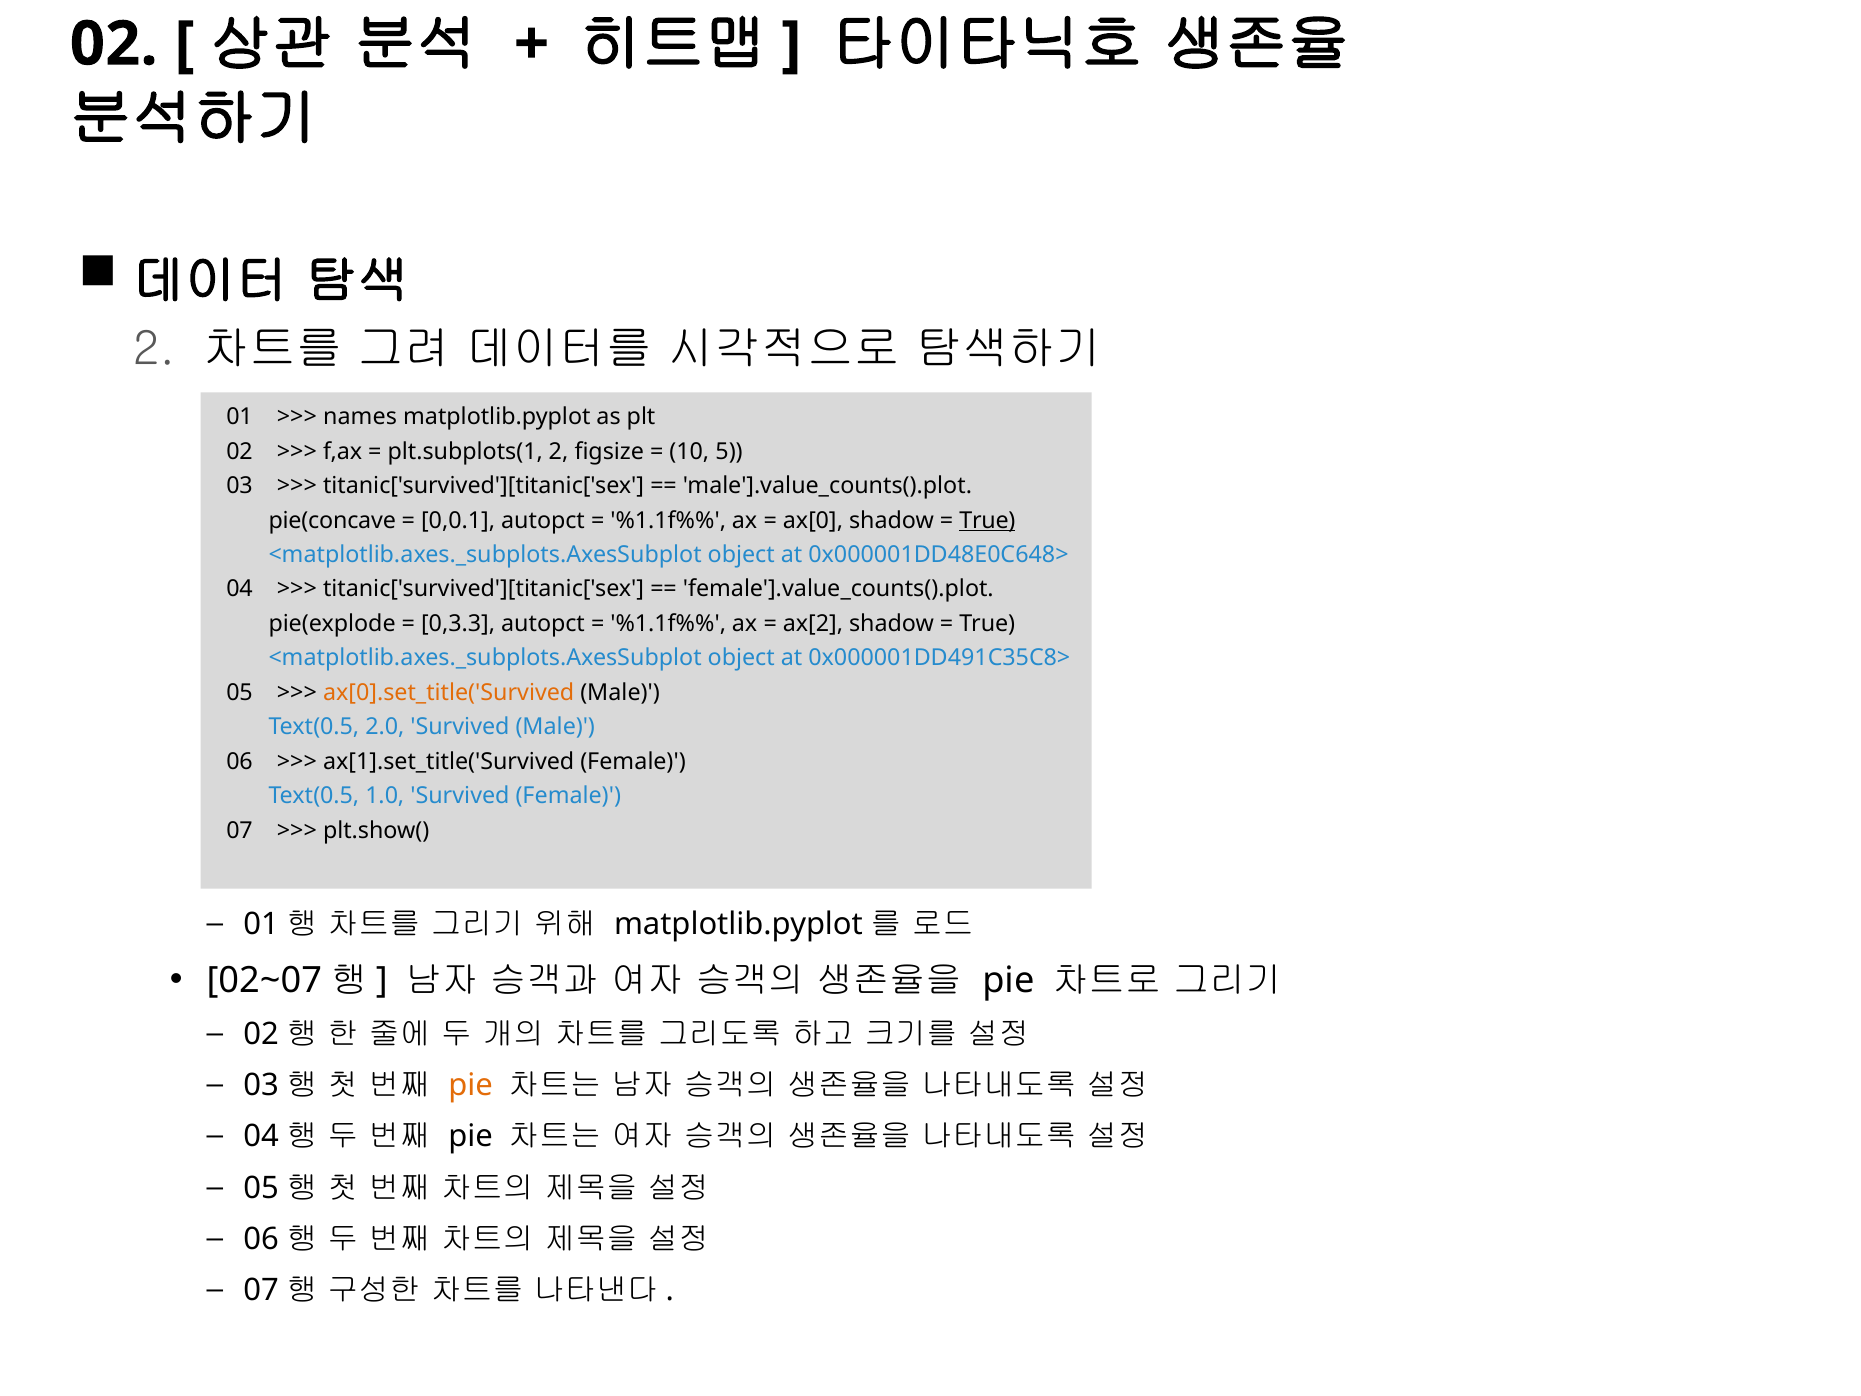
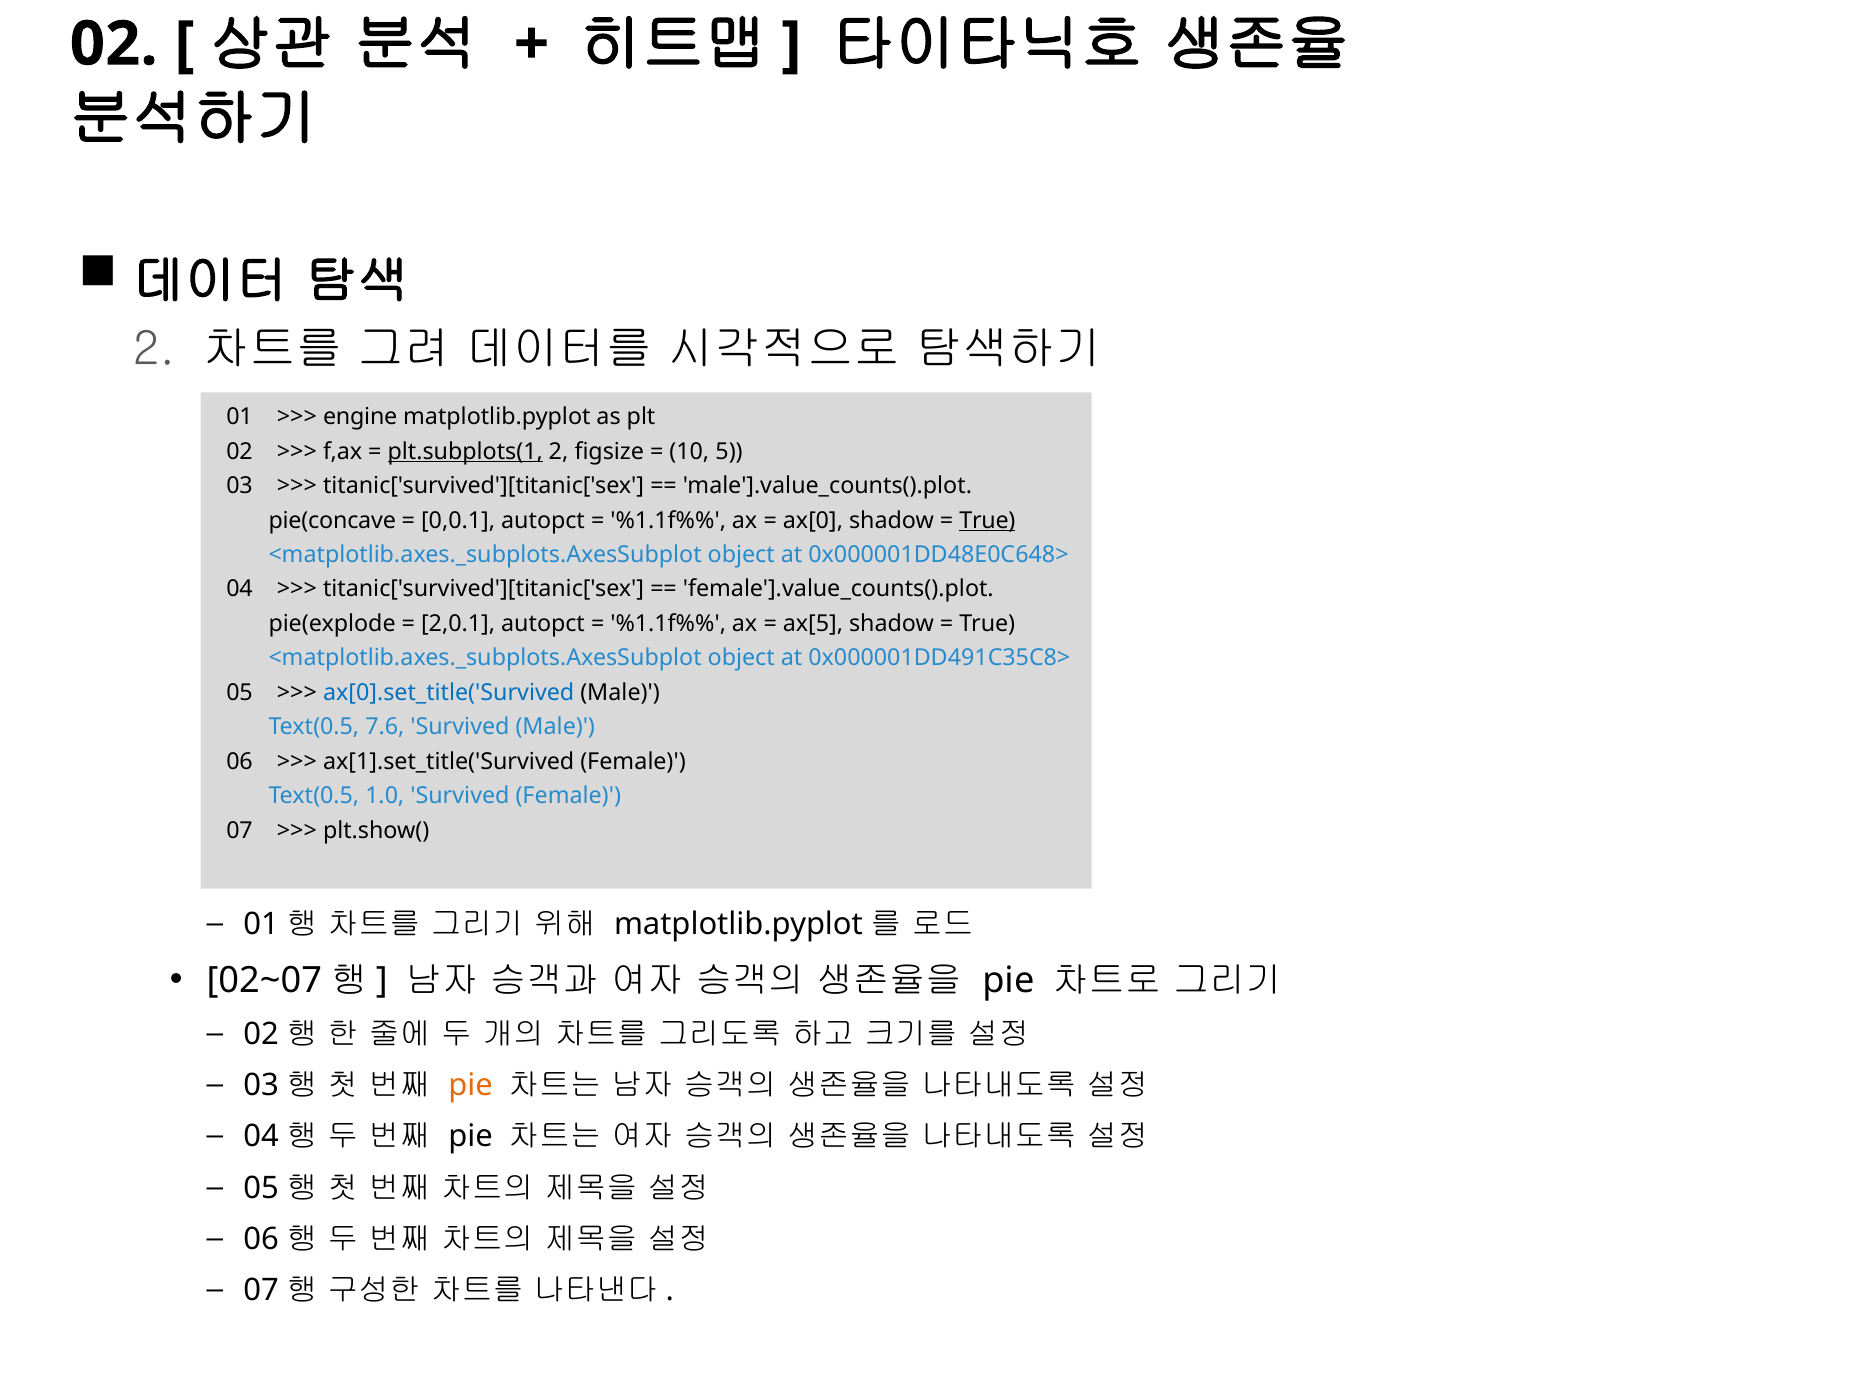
names: names -> engine
plt.subplots(1 underline: none -> present
0,3.3: 0,3.3 -> 2,0.1
ax[2: ax[2 -> ax[5
ax[0].set_title('Survived colour: orange -> blue
2.0: 2.0 -> 7.6
